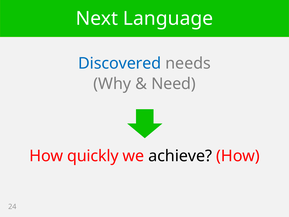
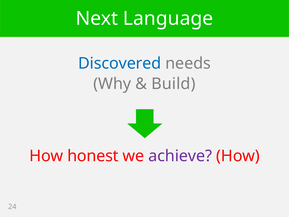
Need: Need -> Build
quickly: quickly -> honest
achieve colour: black -> purple
